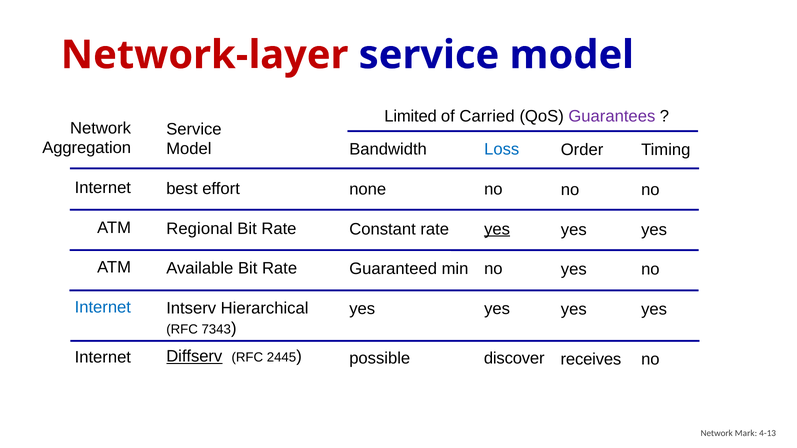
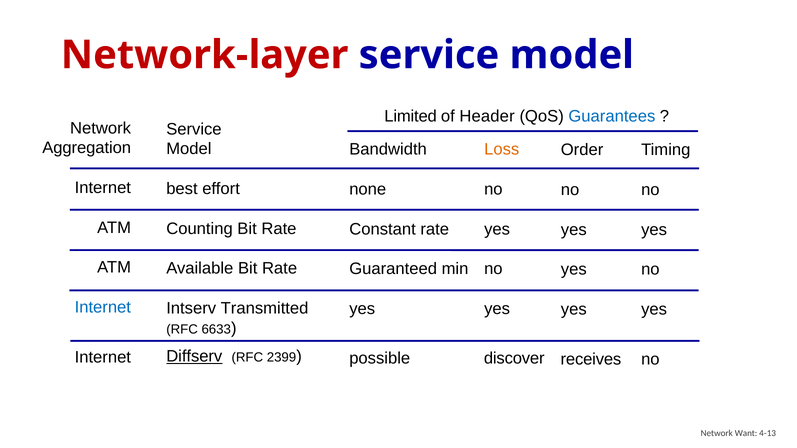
Carried: Carried -> Header
Guarantees colour: purple -> blue
Loss colour: blue -> orange
Regional: Regional -> Counting
yes at (497, 229) underline: present -> none
Hierarchical: Hierarchical -> Transmitted
7343: 7343 -> 6633
2445: 2445 -> 2399
Mark: Mark -> Want
